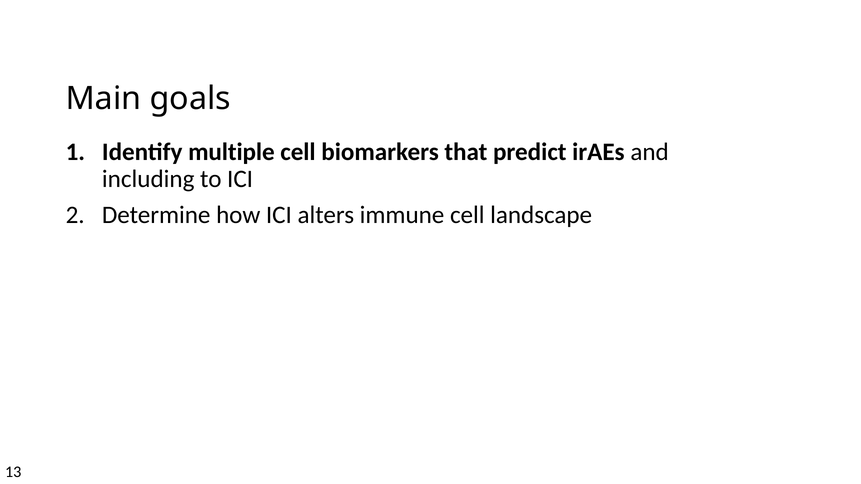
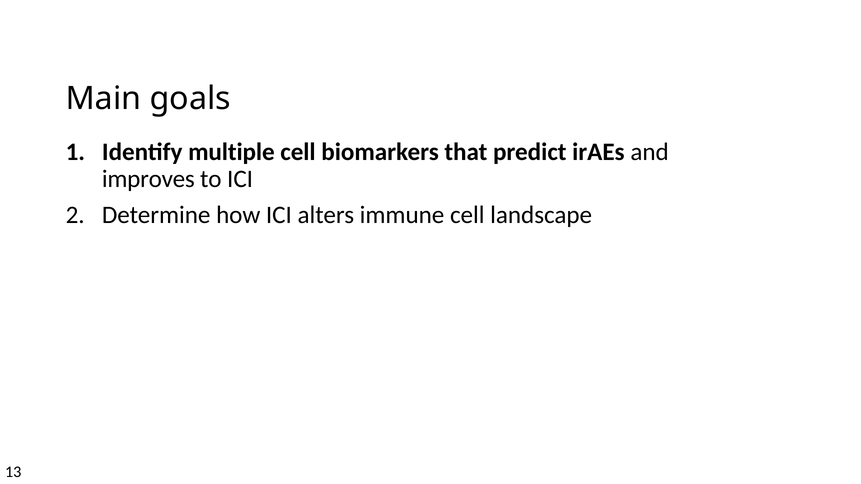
including: including -> improves
